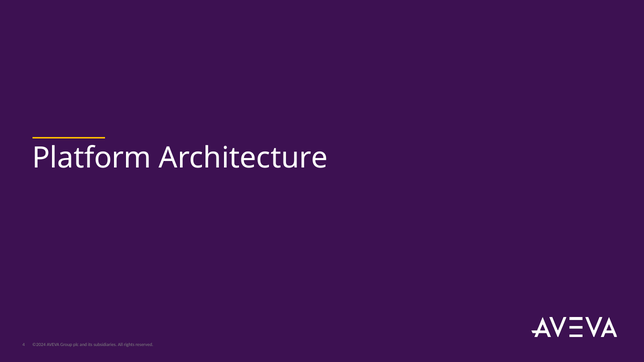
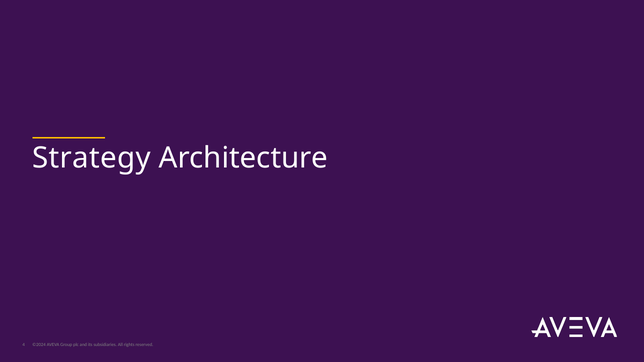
Platform: Platform -> Strategy
